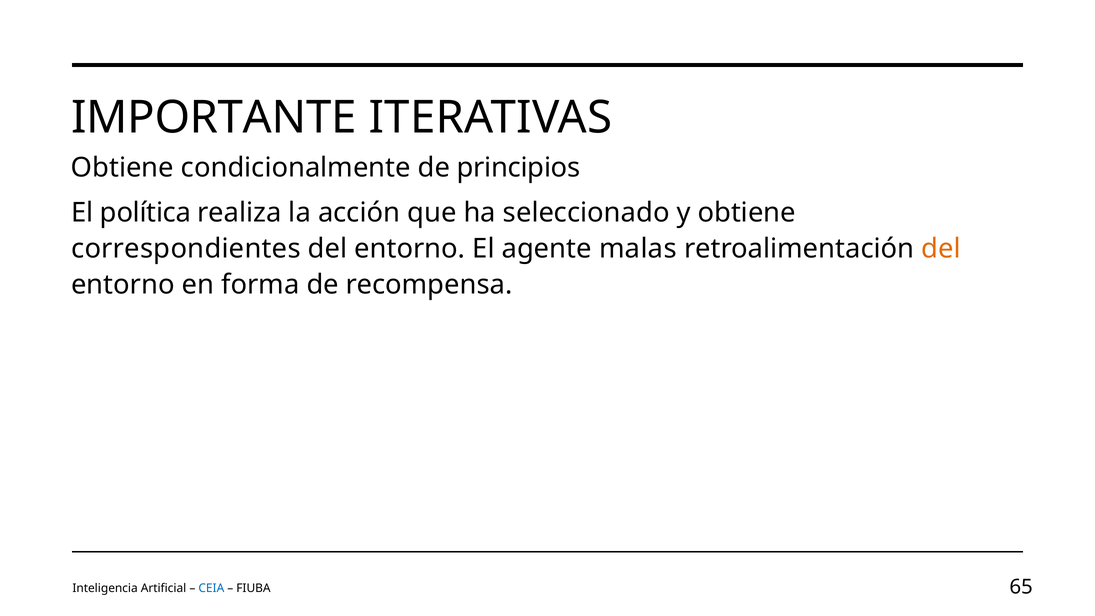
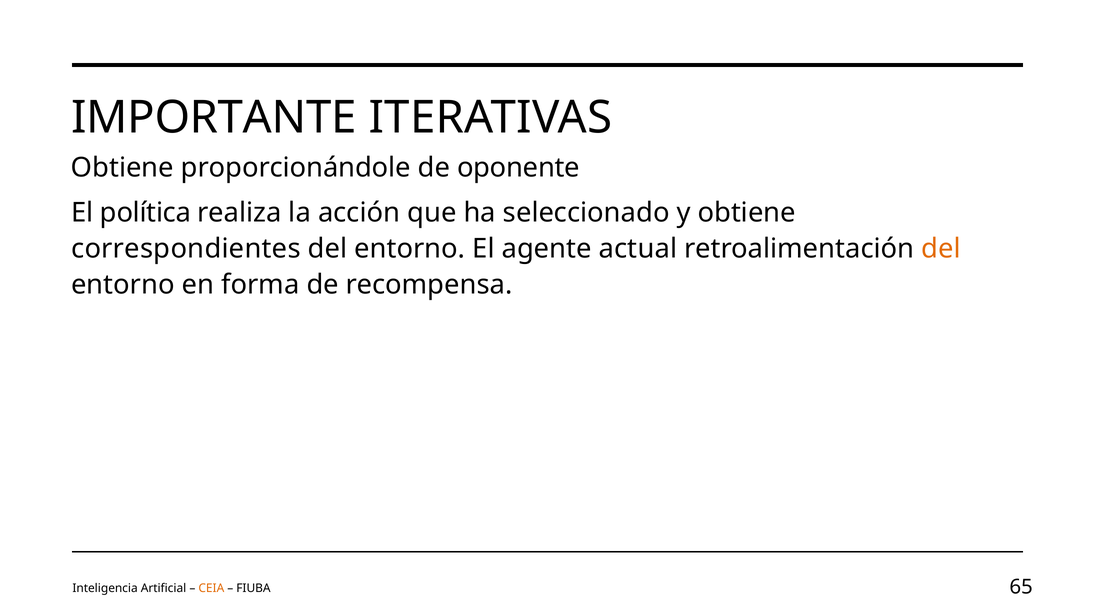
condicionalmente: condicionalmente -> proporcionándole
principios: principios -> oponente
malas: malas -> actual
CEIA colour: blue -> orange
